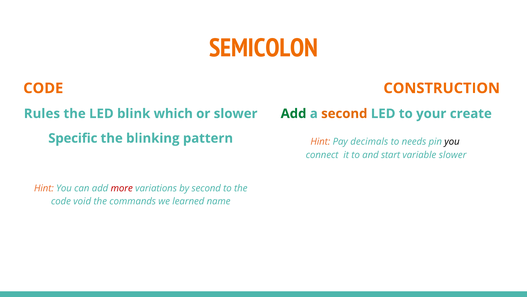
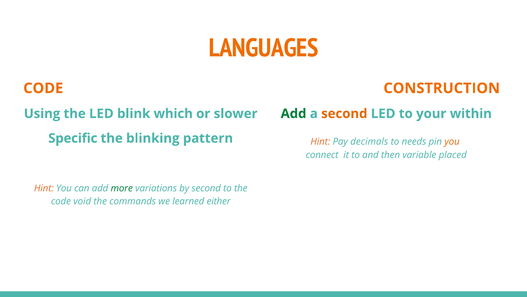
SEMICOLON: SEMICOLON -> LANGUAGES
Rules: Rules -> Using
create: create -> within
you at (452, 142) colour: black -> orange
start: start -> then
variable slower: slower -> placed
more colour: red -> green
name: name -> either
